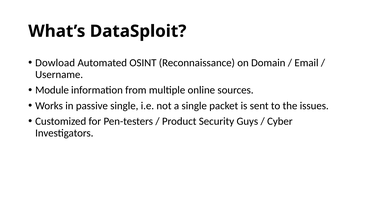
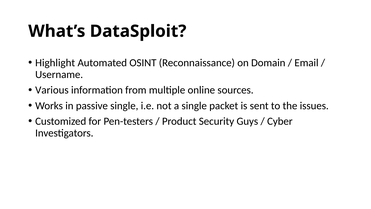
Dowload: Dowload -> Highlight
Module: Module -> Various
